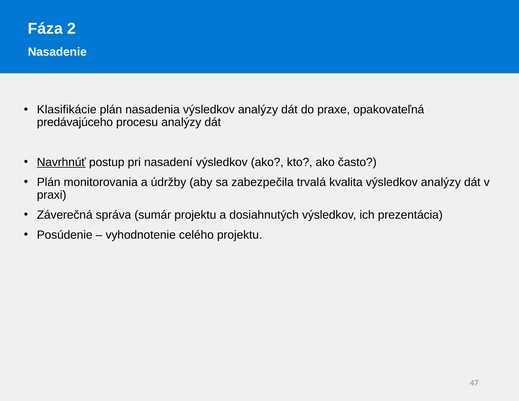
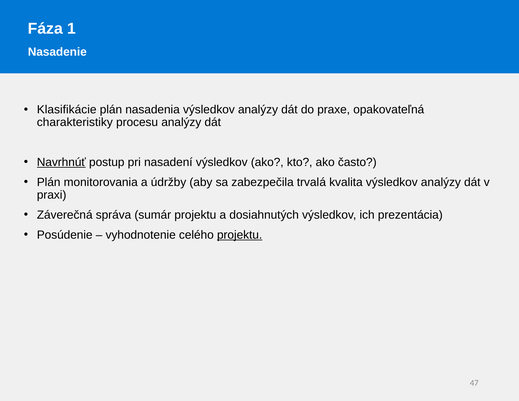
2: 2 -> 1
predávajúceho: predávajúceho -> charakteristiky
projektu at (240, 235) underline: none -> present
